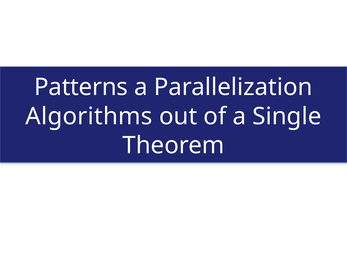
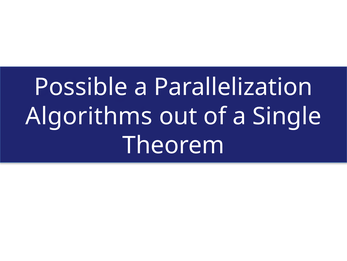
Patterns: Patterns -> Possible
